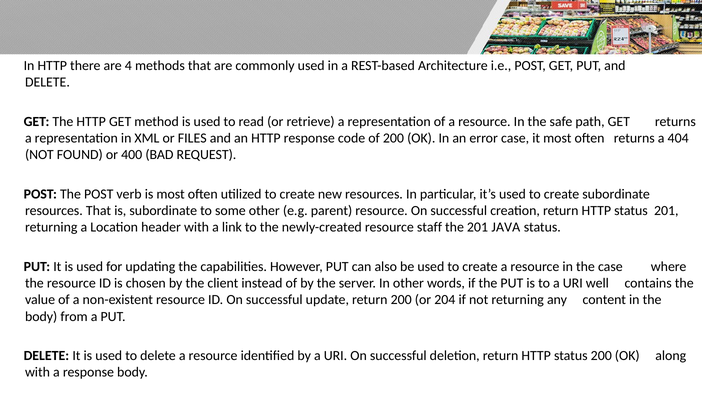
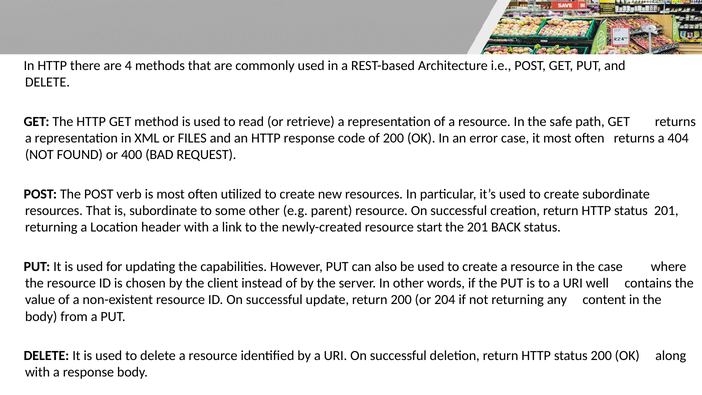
staff: staff -> start
JAVA: JAVA -> BACK
